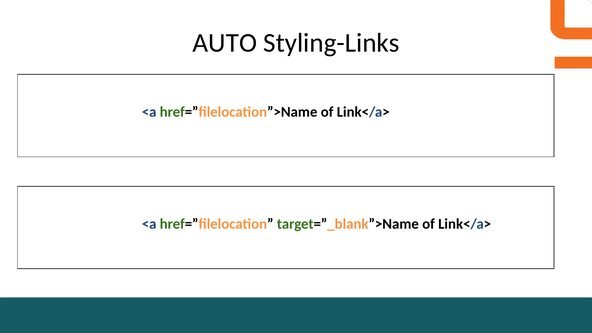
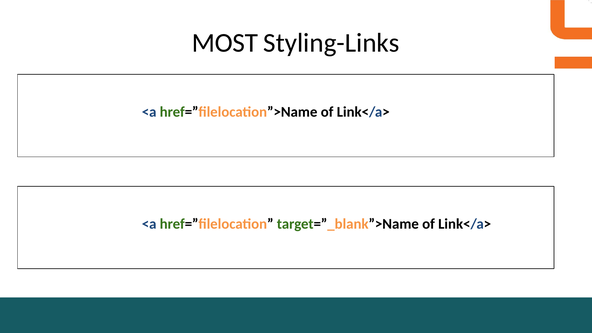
AUTO: AUTO -> MOST
